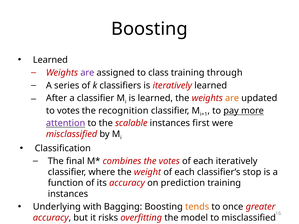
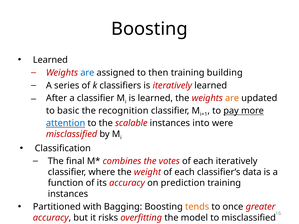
are at (87, 73) colour: purple -> blue
class: class -> then
through: through -> building
to votes: votes -> basic
attention colour: purple -> blue
first: first -> into
classifier’s stop: stop -> data
Underlying: Underlying -> Partitioned
